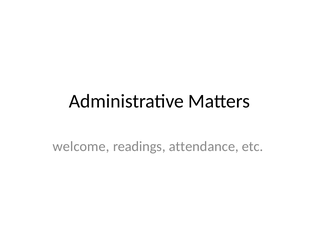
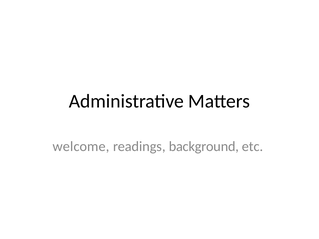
attendance: attendance -> background
